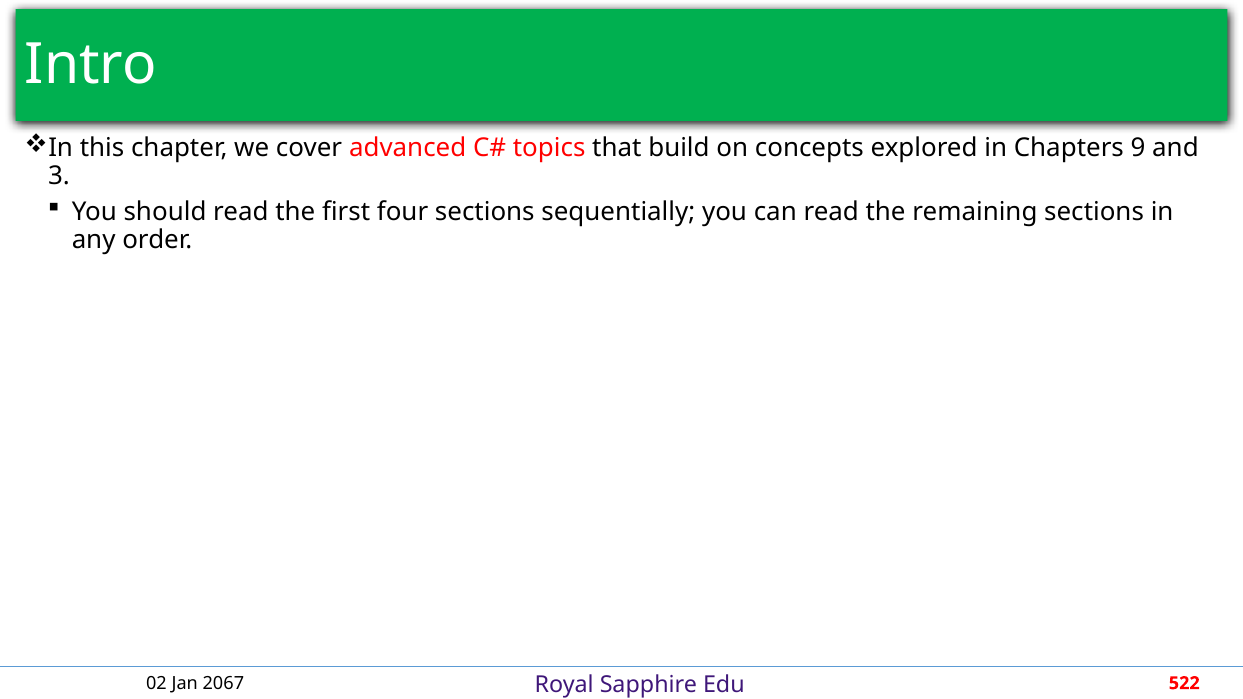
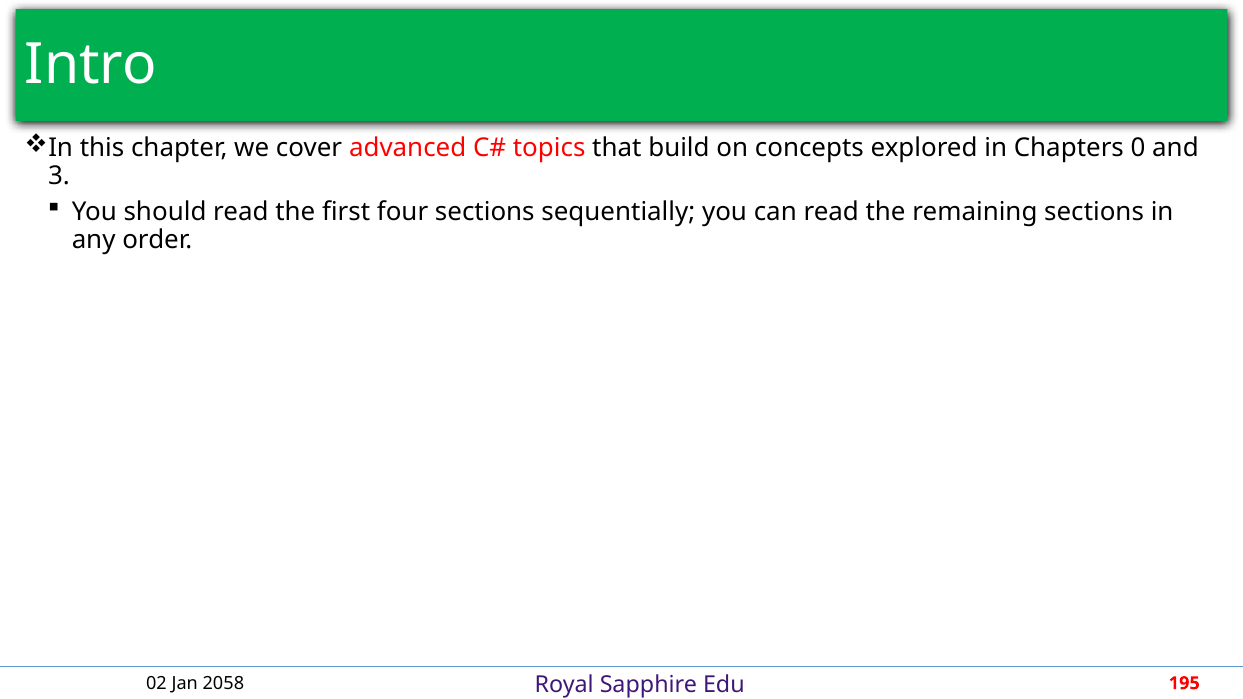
9: 9 -> 0
2067: 2067 -> 2058
522: 522 -> 195
